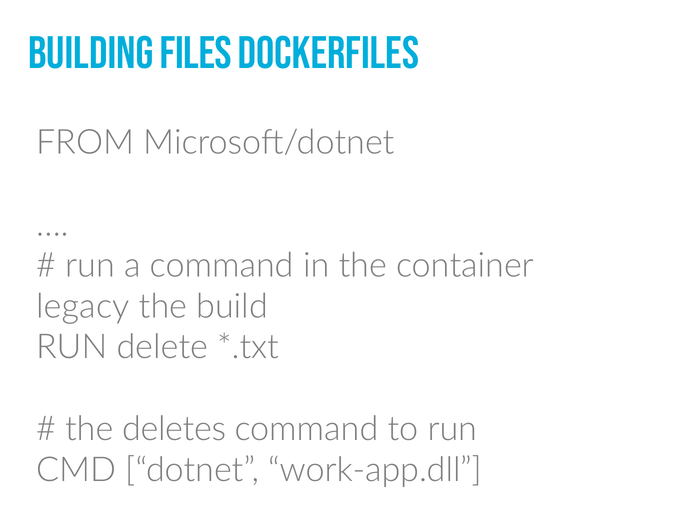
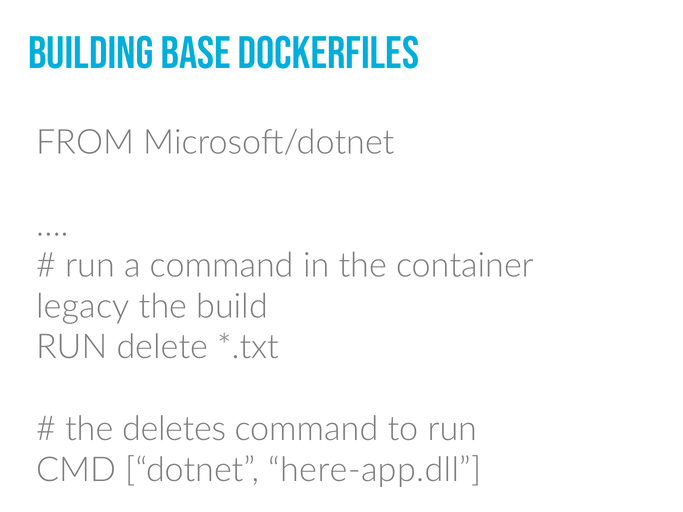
files: files -> base
work-app.dll: work-app.dll -> here-app.dll
